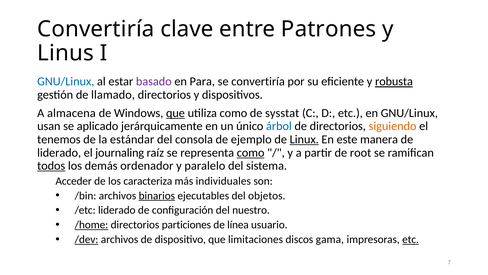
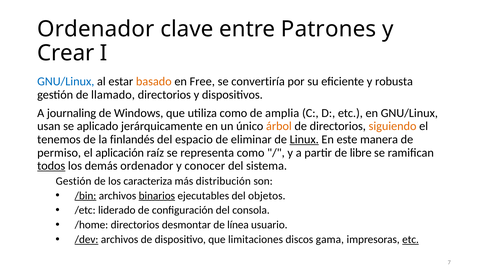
Convertiría at (96, 29): Convertiría -> Ordenador
Linus: Linus -> Crear
basado colour: purple -> orange
Para: Para -> Free
robusta underline: present -> none
almacena: almacena -> journaling
que at (175, 113) underline: present -> none
sysstat: sysstat -> amplia
árbol colour: blue -> orange
estándar: estándar -> finlandés
consola: consola -> espacio
ejemplo: ejemplo -> eliminar
liderado at (59, 152): liderado -> permiso
journaling: journaling -> aplicación
como at (251, 152) underline: present -> none
root: root -> libre
paralelo: paralelo -> conocer
Acceder at (74, 181): Acceder -> Gestión
individuales: individuales -> distribución
/bin underline: none -> present
nuestro: nuestro -> consola
/home underline: present -> none
particiones: particiones -> desmontar
